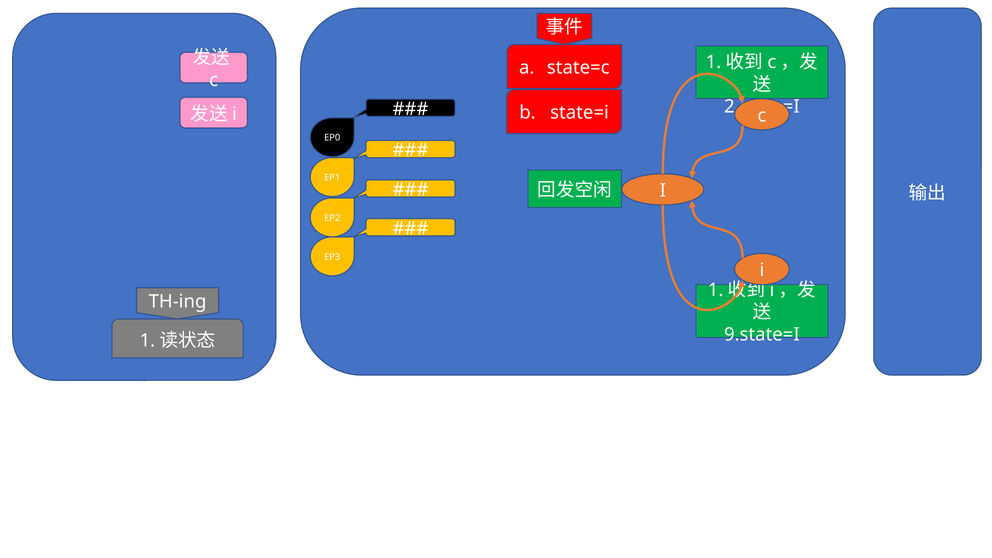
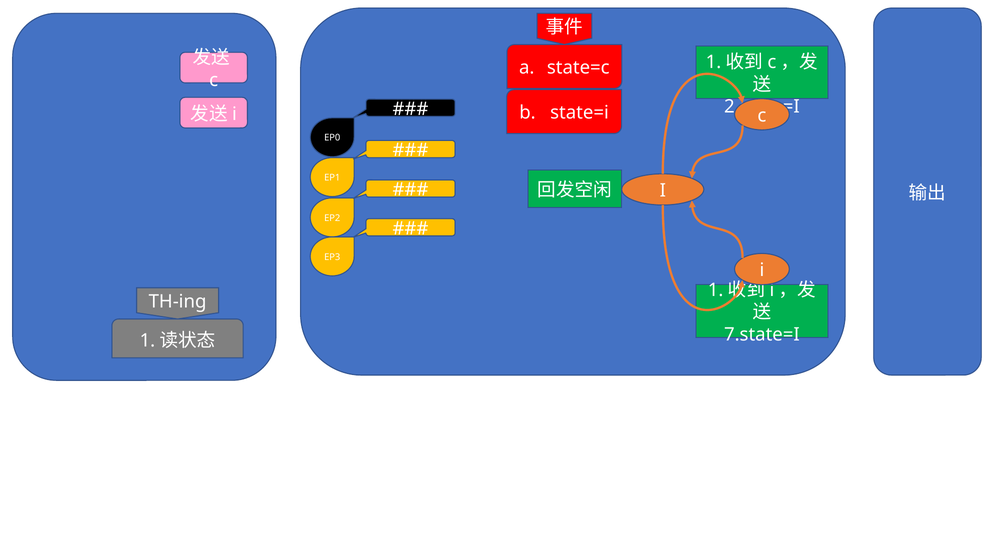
9.state=I: 9.state=I -> 7.state=I
